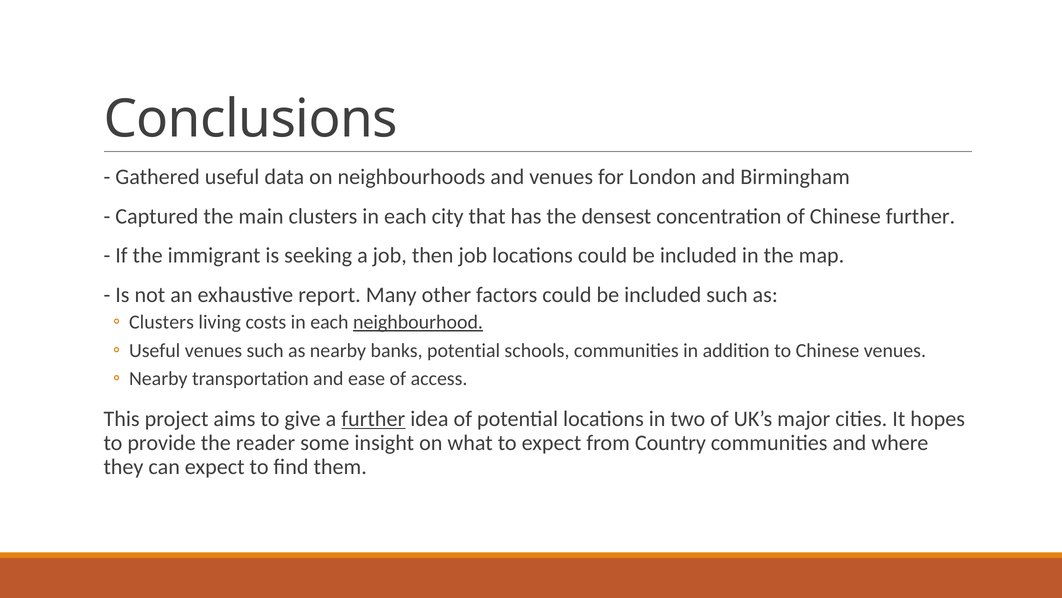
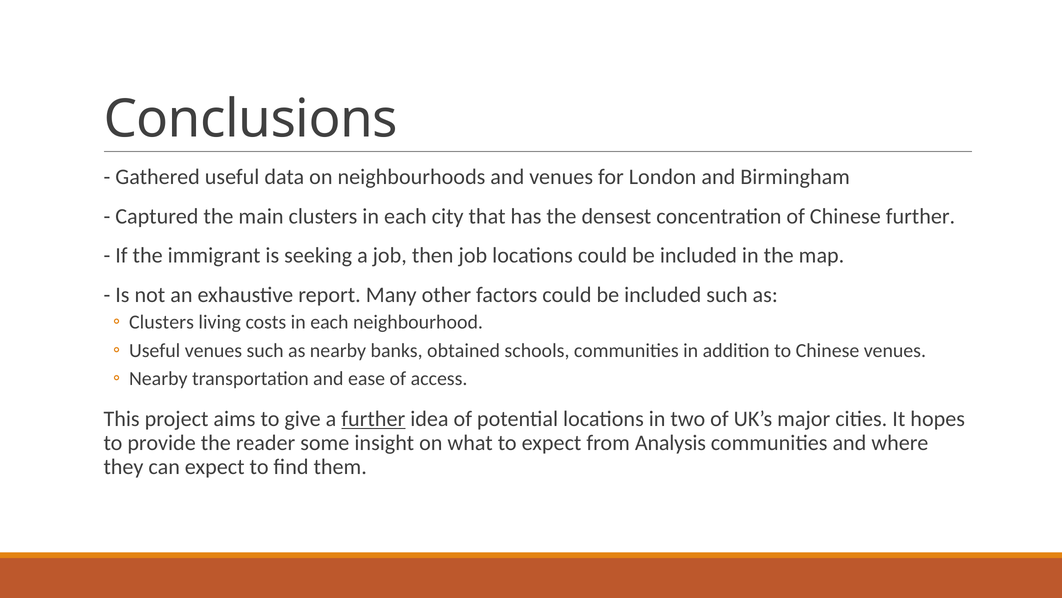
neighbourhood underline: present -> none
banks potential: potential -> obtained
Country: Country -> Analysis
